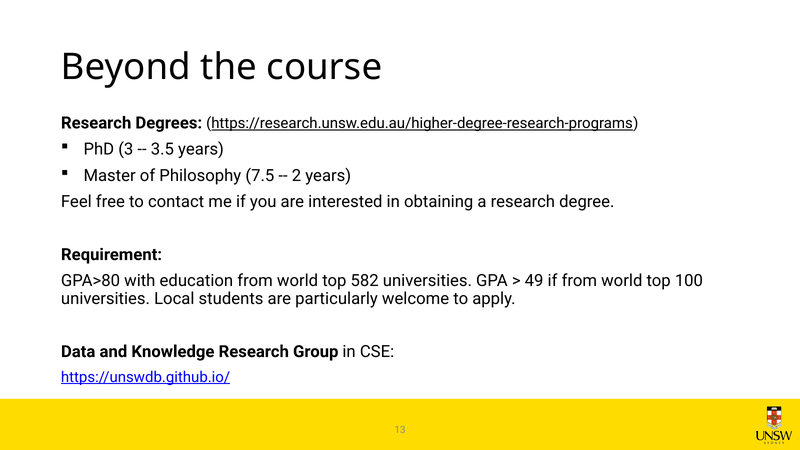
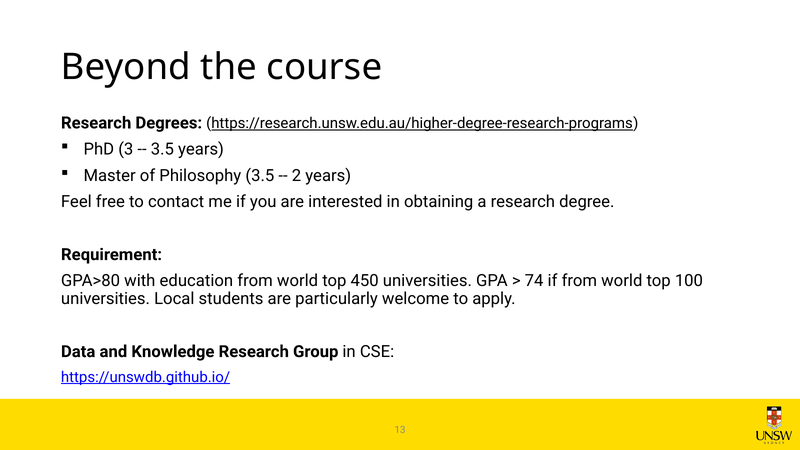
Philosophy 7.5: 7.5 -> 3.5
582: 582 -> 450
49: 49 -> 74
